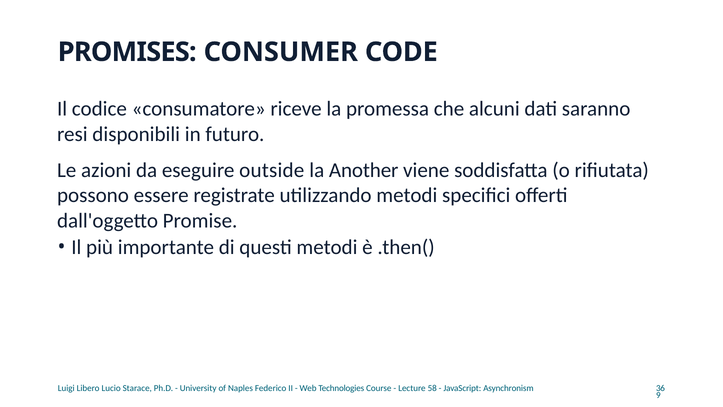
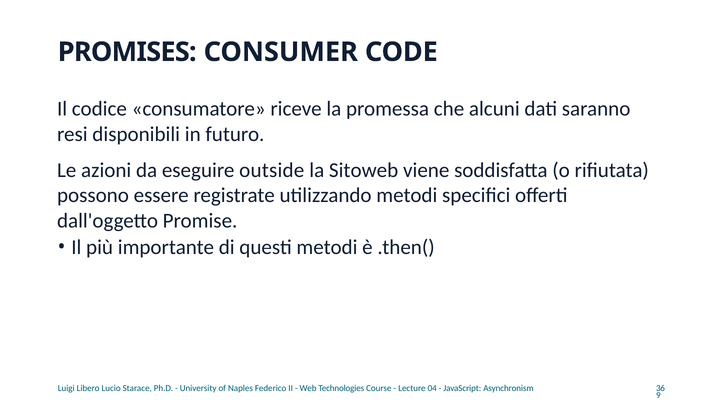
Another: Another -> Sitoweb
58: 58 -> 04
